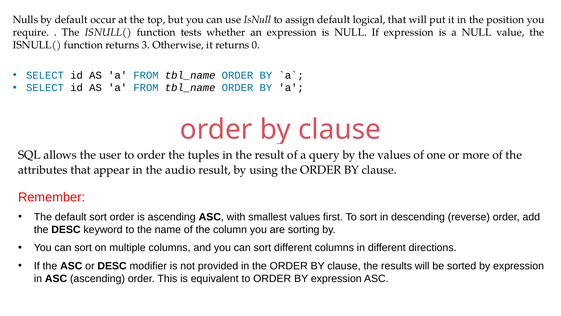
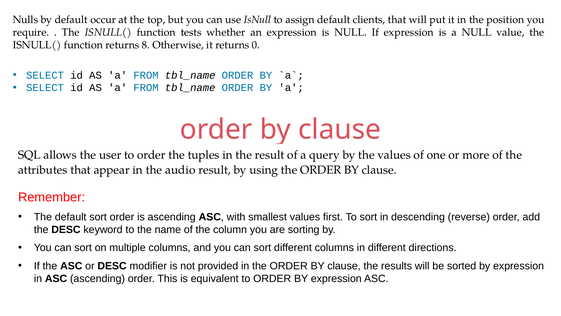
logical: logical -> clients
3: 3 -> 8
